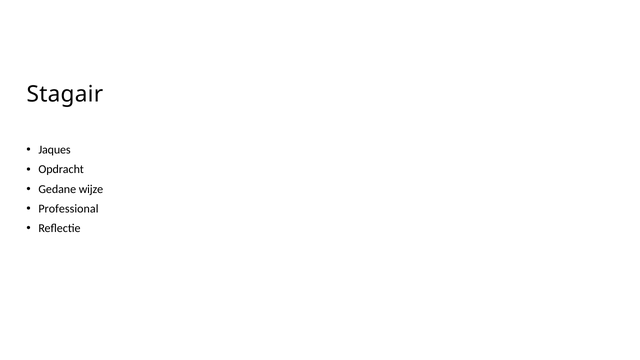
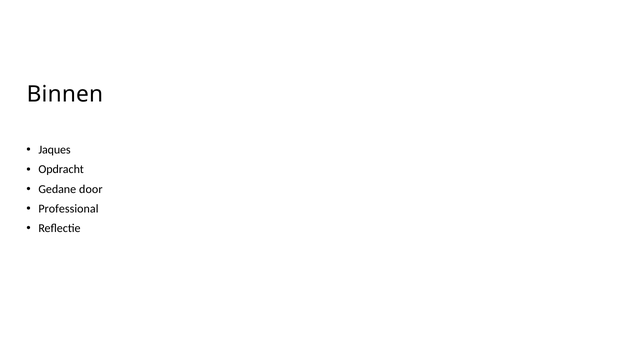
Stagair: Stagair -> Binnen
wijze: wijze -> door
